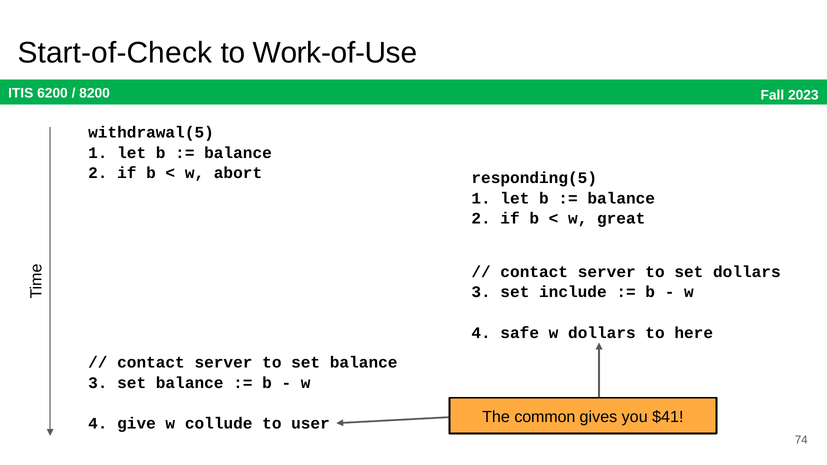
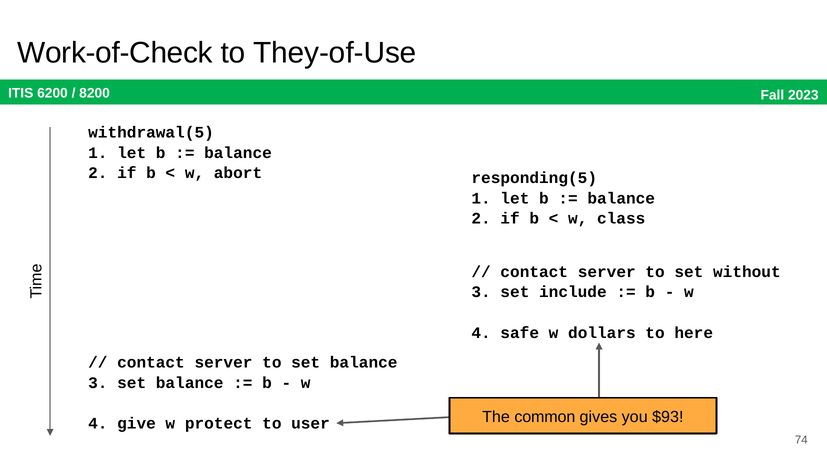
Start-of-Check: Start-of-Check -> Work-of-Check
Work-of-Use: Work-of-Use -> They-of-Use
great: great -> class
set dollars: dollars -> without
collude: collude -> protect
$41: $41 -> $93
